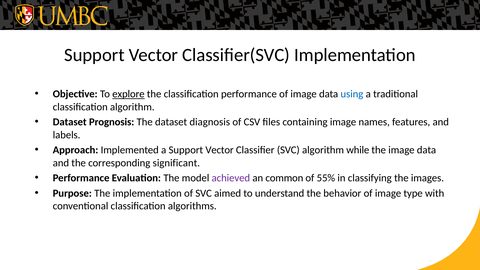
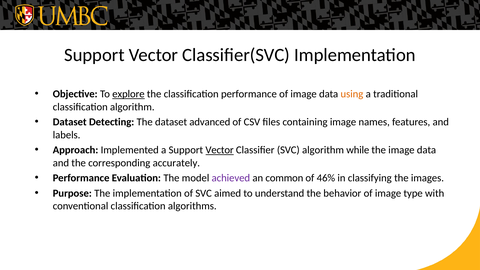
using colour: blue -> orange
Prognosis: Prognosis -> Detecting
diagnosis: diagnosis -> advanced
Vector at (220, 150) underline: none -> present
significant: significant -> accurately
55%: 55% -> 46%
